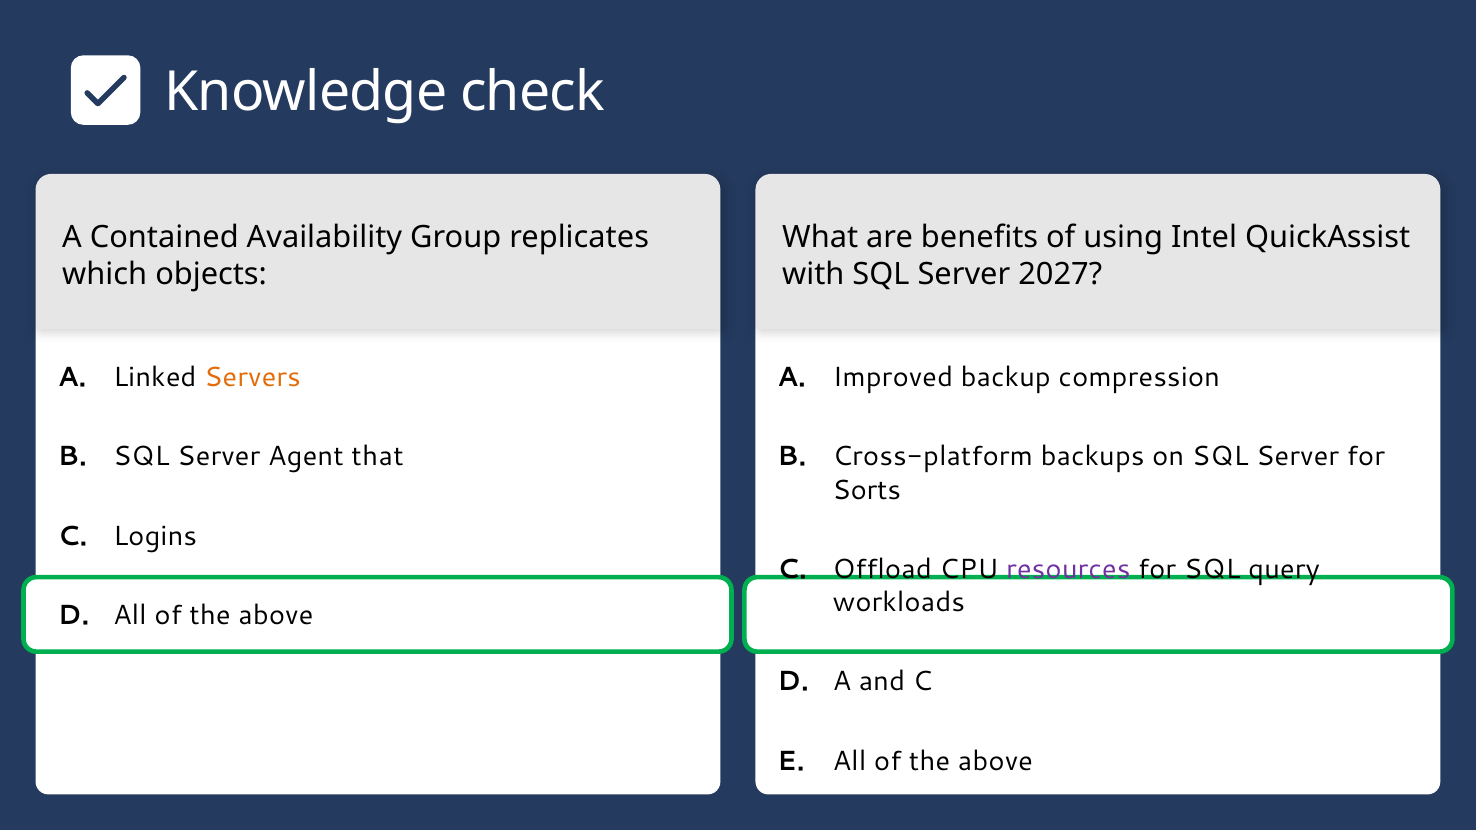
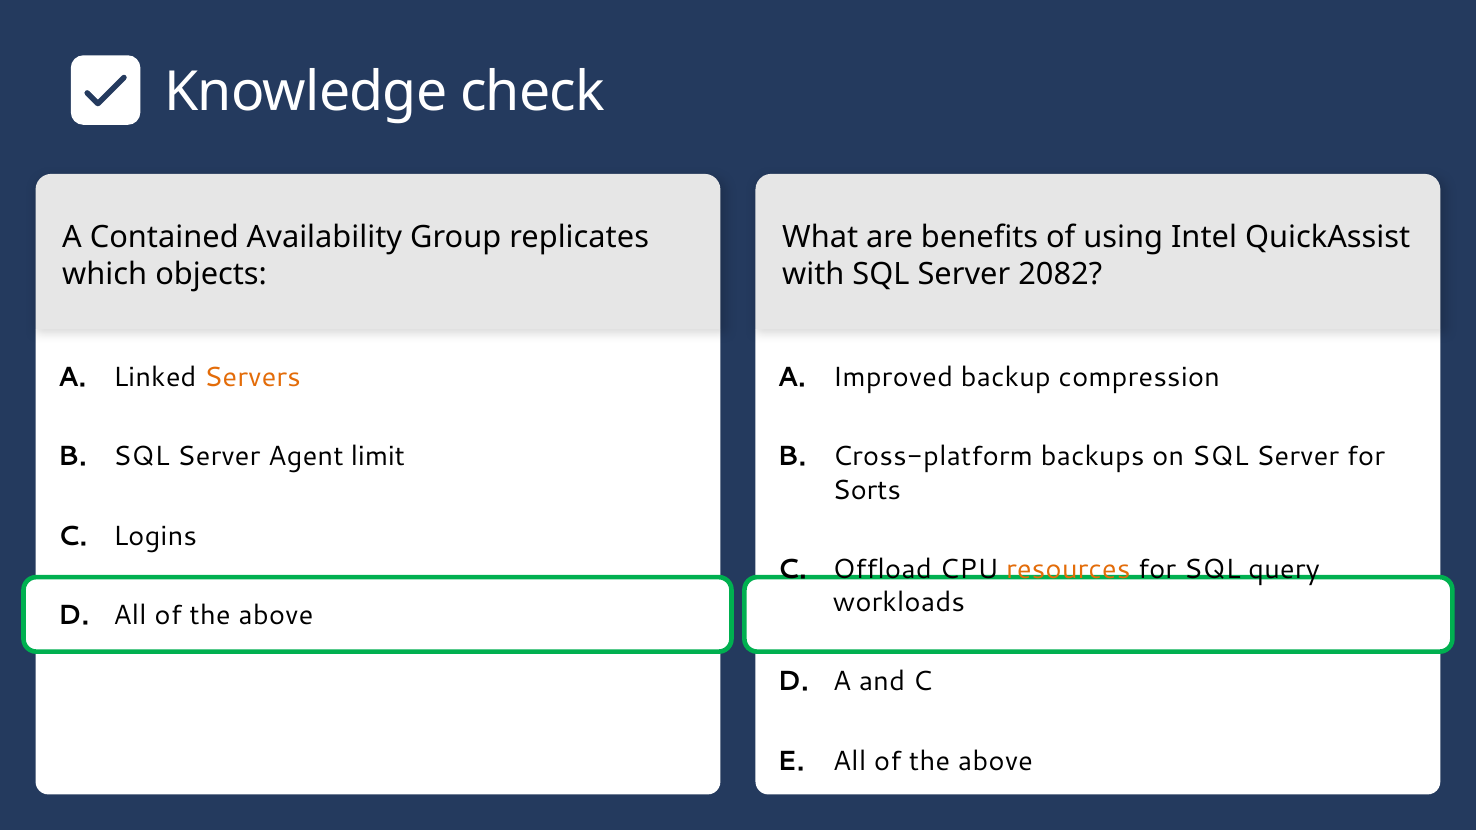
2027: 2027 -> 2082
that: that -> limit
resources colour: purple -> orange
